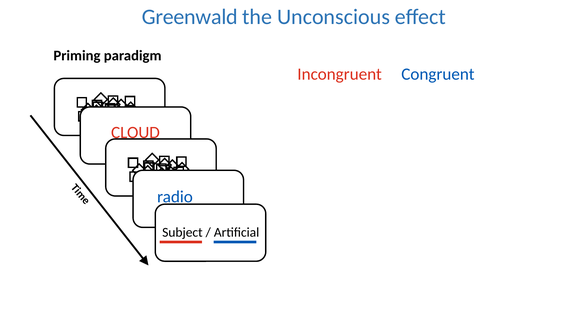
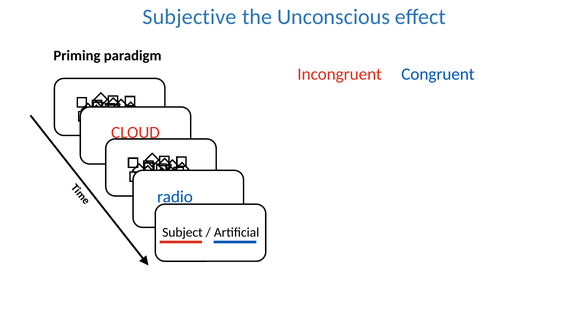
Greenwald: Greenwald -> Subjective
